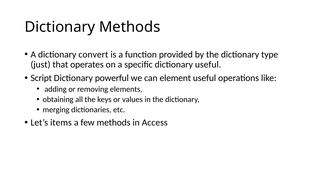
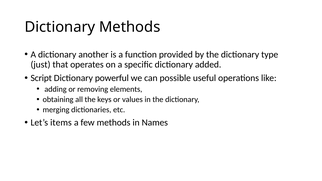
convert: convert -> another
dictionary useful: useful -> added
element: element -> possible
Access: Access -> Names
